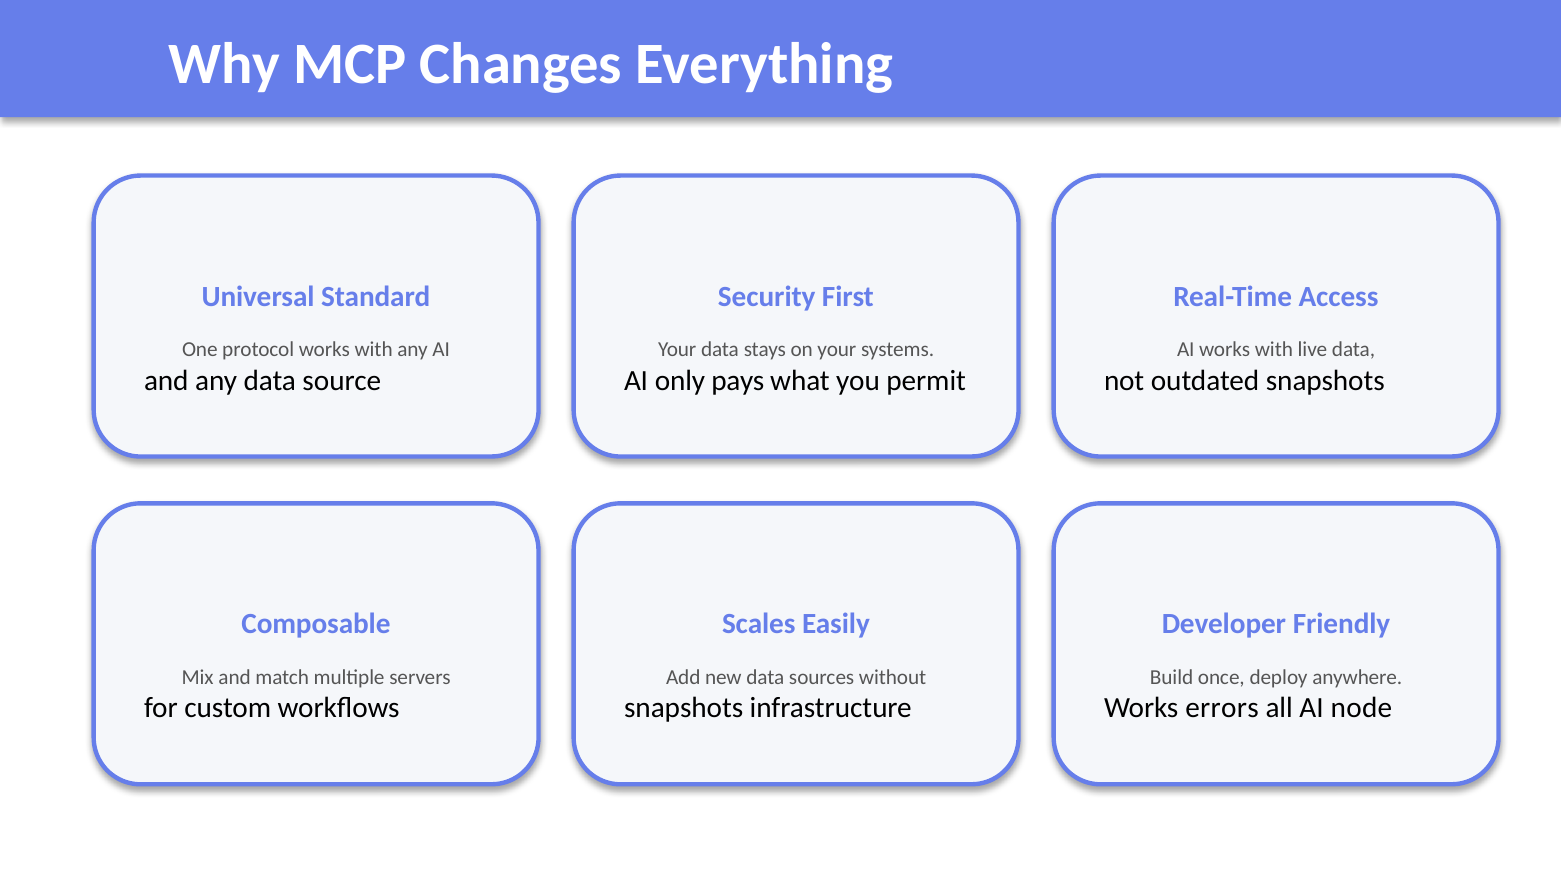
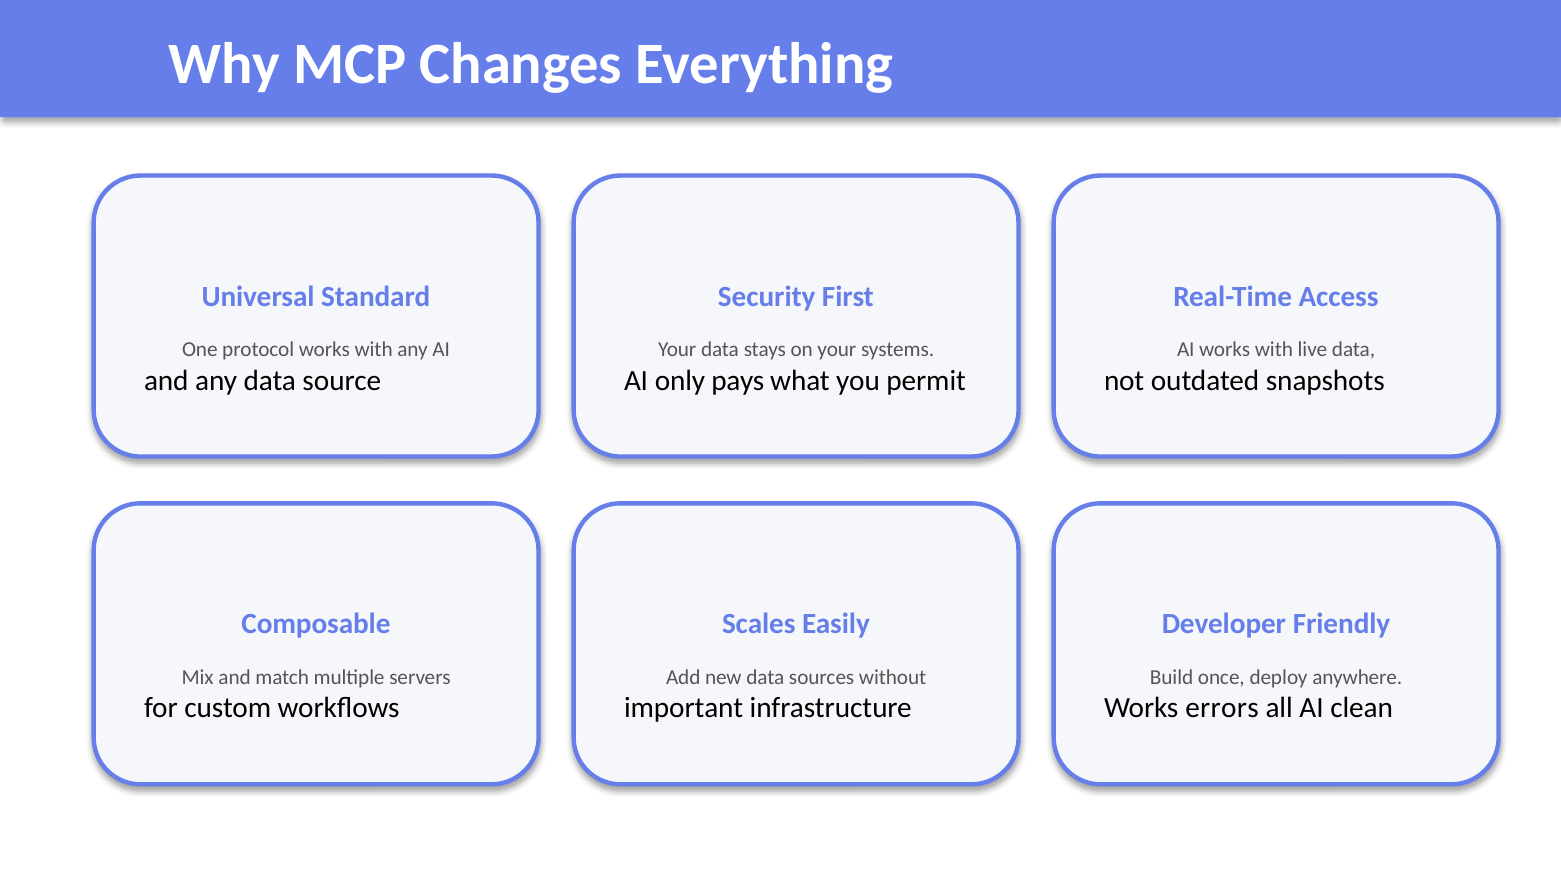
snapshots at (684, 708): snapshots -> important
node: node -> clean
